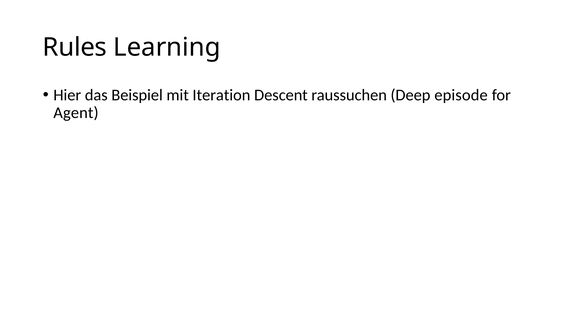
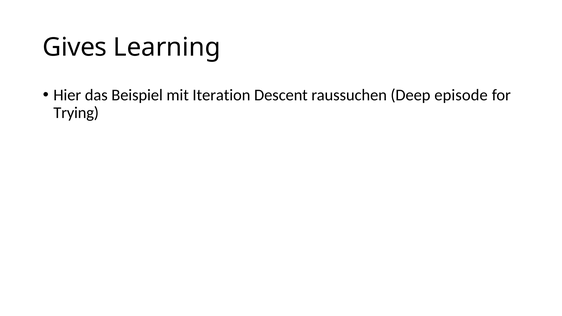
Rules: Rules -> Gives
Agent: Agent -> Trying
